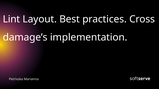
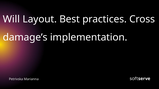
Lint: Lint -> Will
